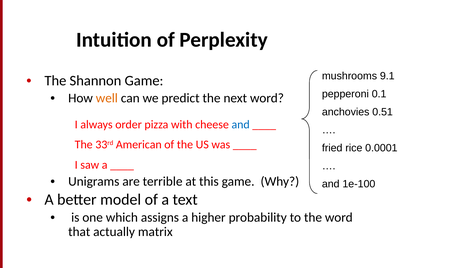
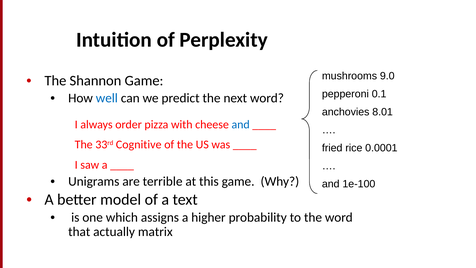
9.1: 9.1 -> 9.0
well colour: orange -> blue
0.51: 0.51 -> 8.01
American: American -> Cognitive
